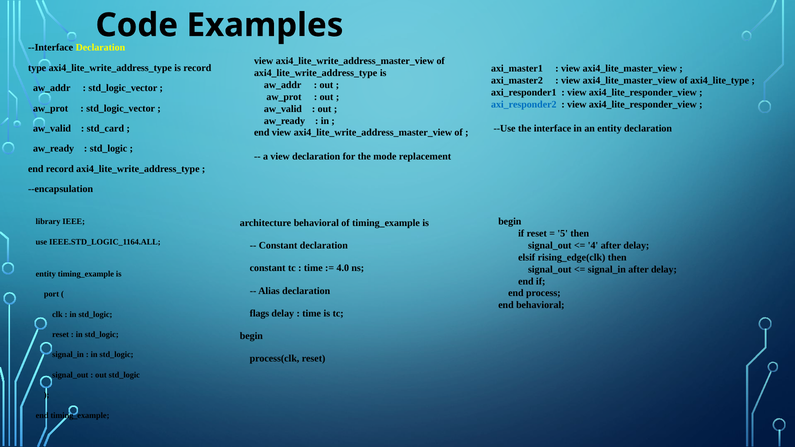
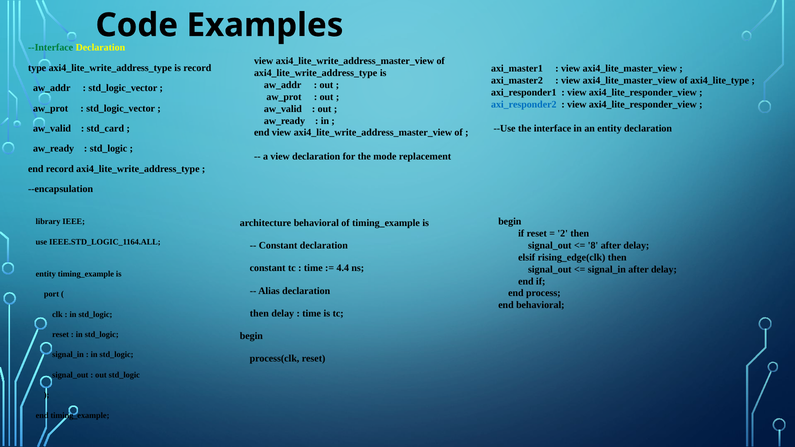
--Interface colour: black -> green
5: 5 -> 2
4: 4 -> 8
4.0: 4.0 -> 4.4
flags at (259, 313): flags -> then
